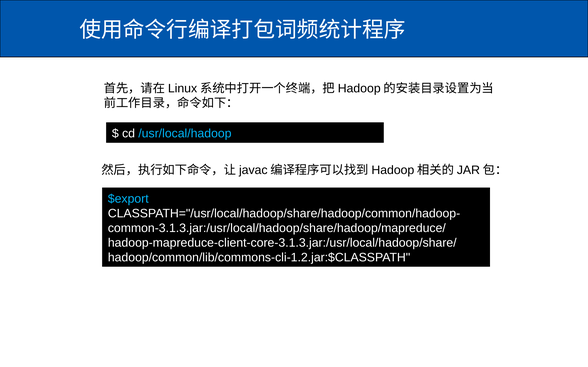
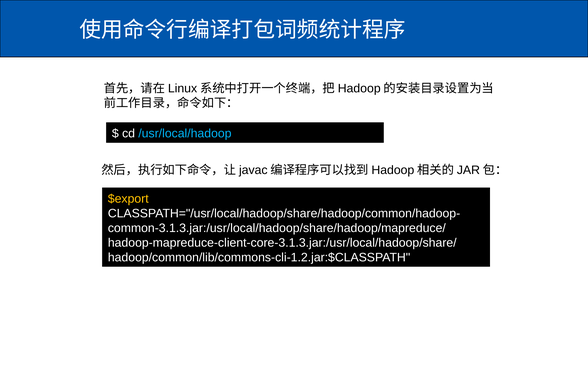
$export colour: light blue -> yellow
